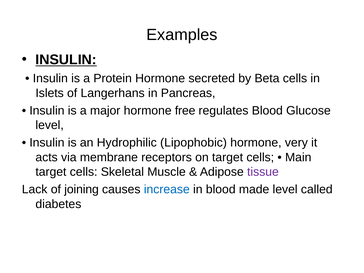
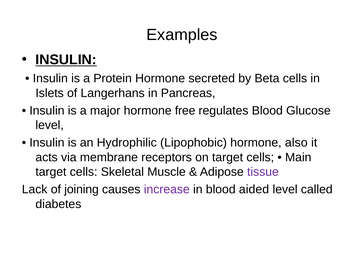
very: very -> also
increase colour: blue -> purple
made: made -> aided
